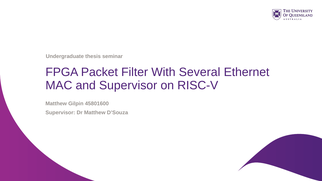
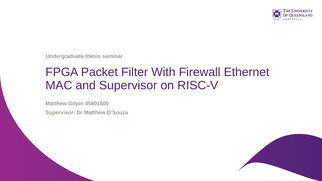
Several: Several -> Firewall
